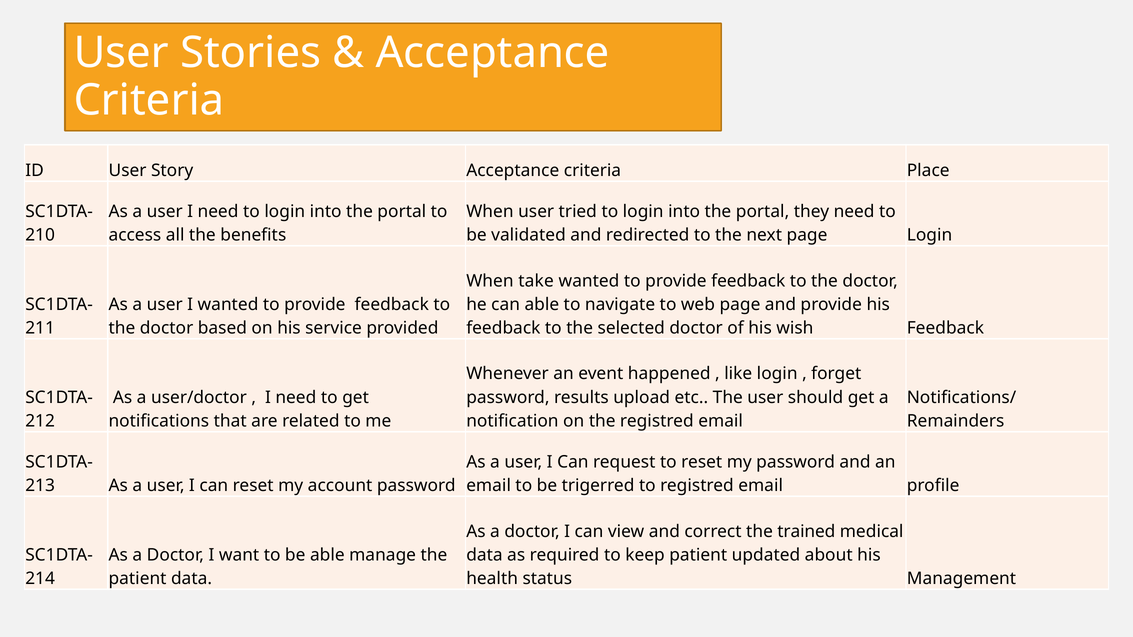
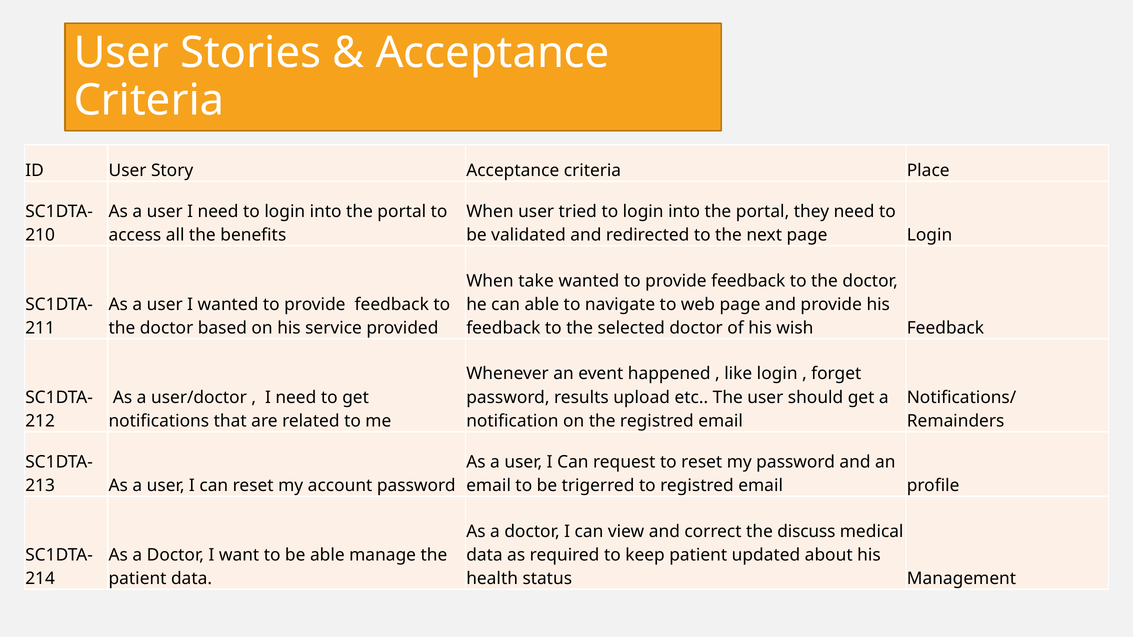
trained: trained -> discuss
